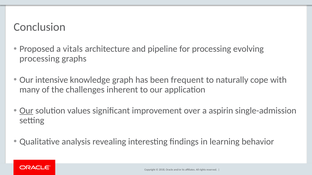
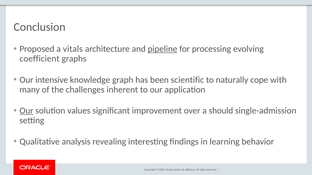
pipeline underline: none -> present
processing at (40, 59): processing -> coefficient
frequent: frequent -> scientific
aspirin: aspirin -> should
